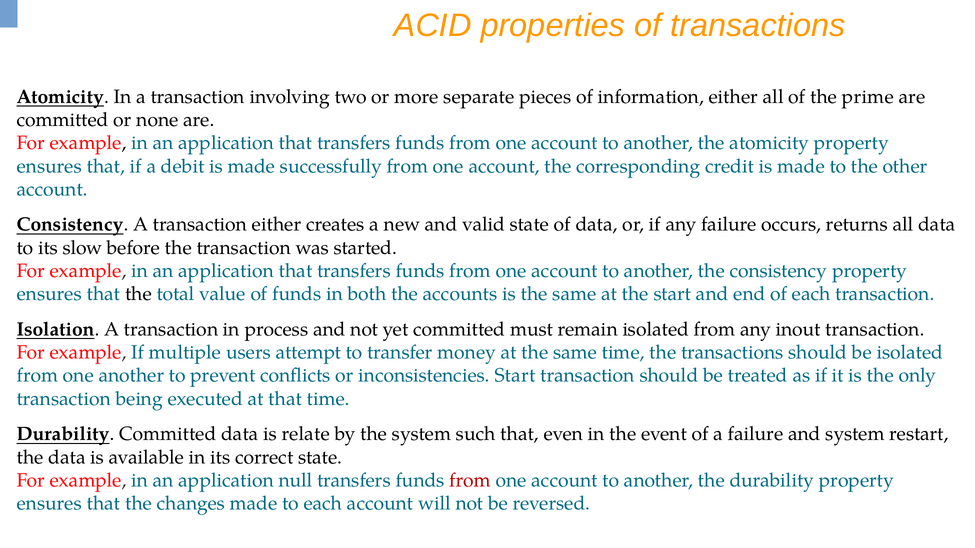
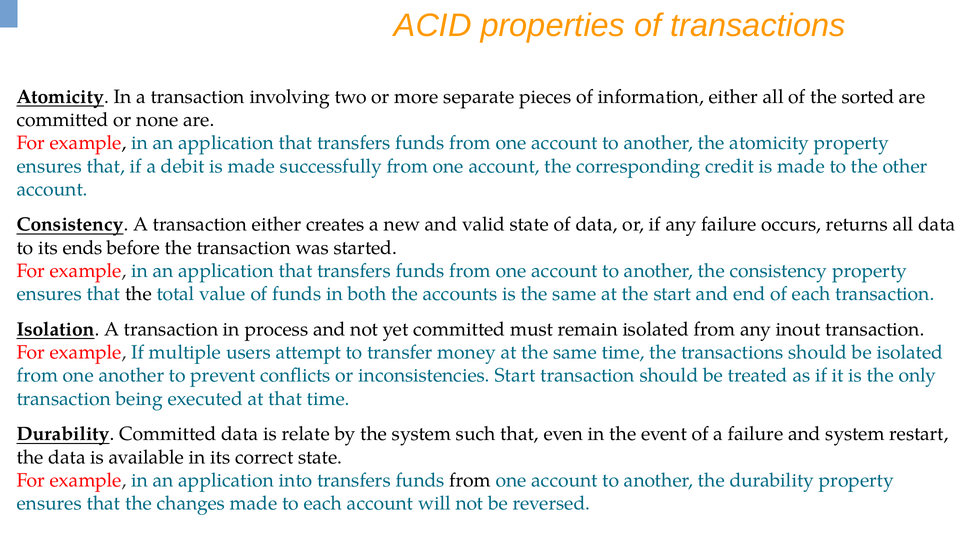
prime: prime -> sorted
slow: slow -> ends
null: null -> into
from at (470, 481) colour: red -> black
